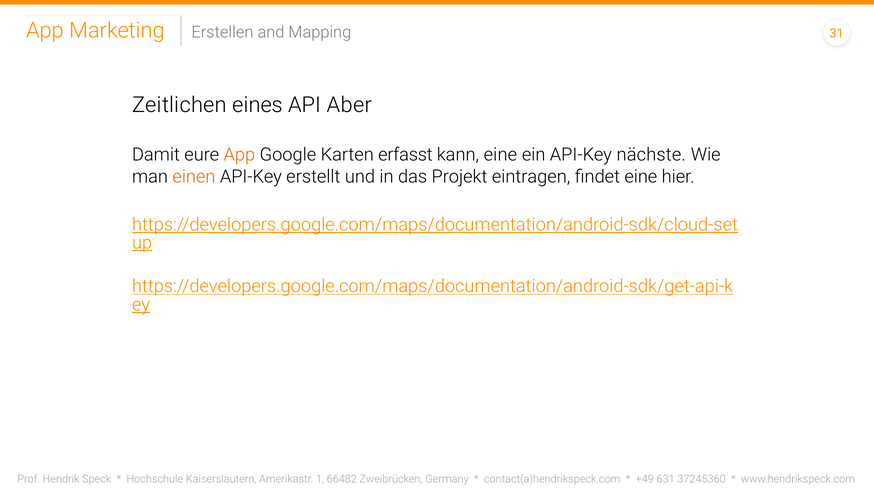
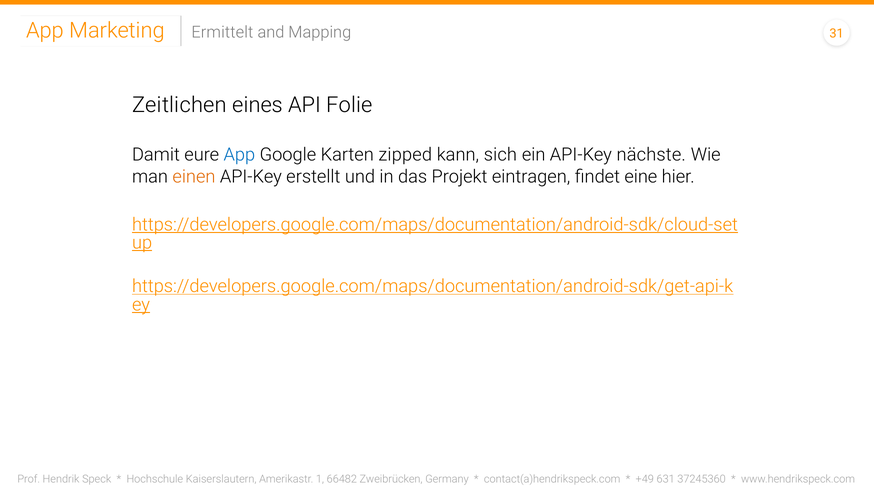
Erstellen: Erstellen -> Ermittelt
Aber: Aber -> Folie
App at (239, 155) colour: orange -> blue
erfasst: erfasst -> zipped
kann eine: eine -> sich
